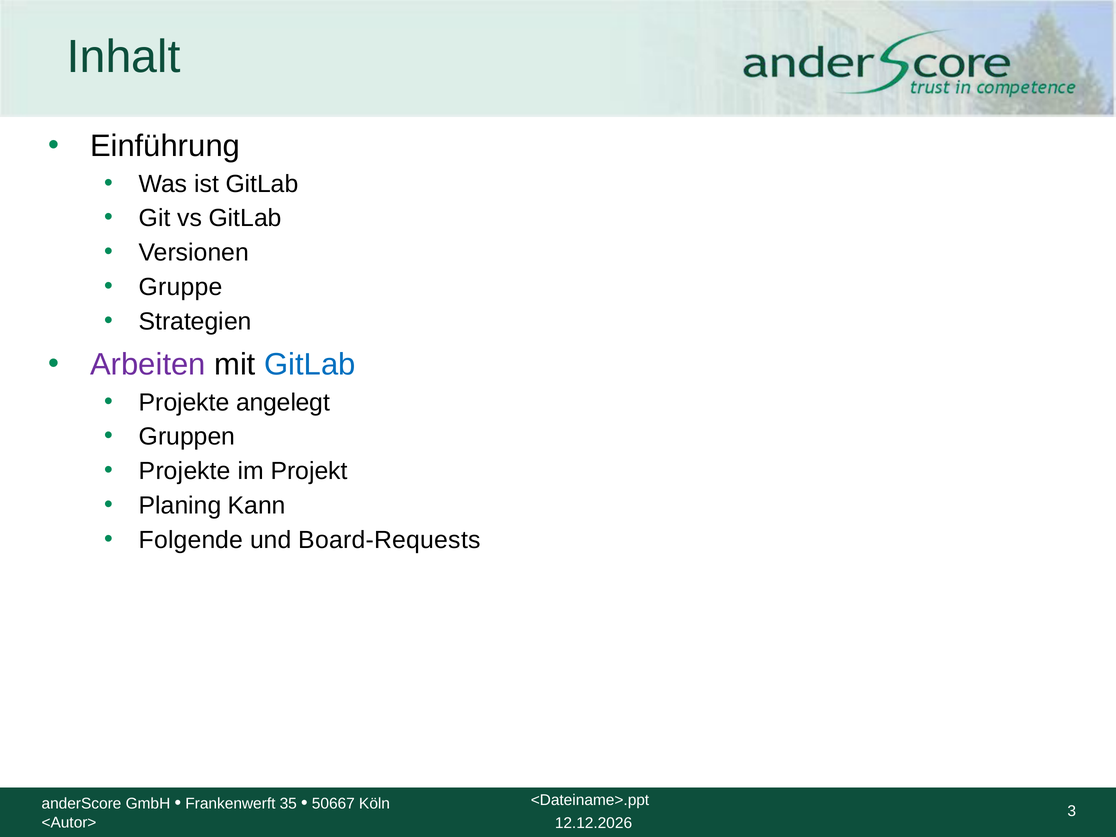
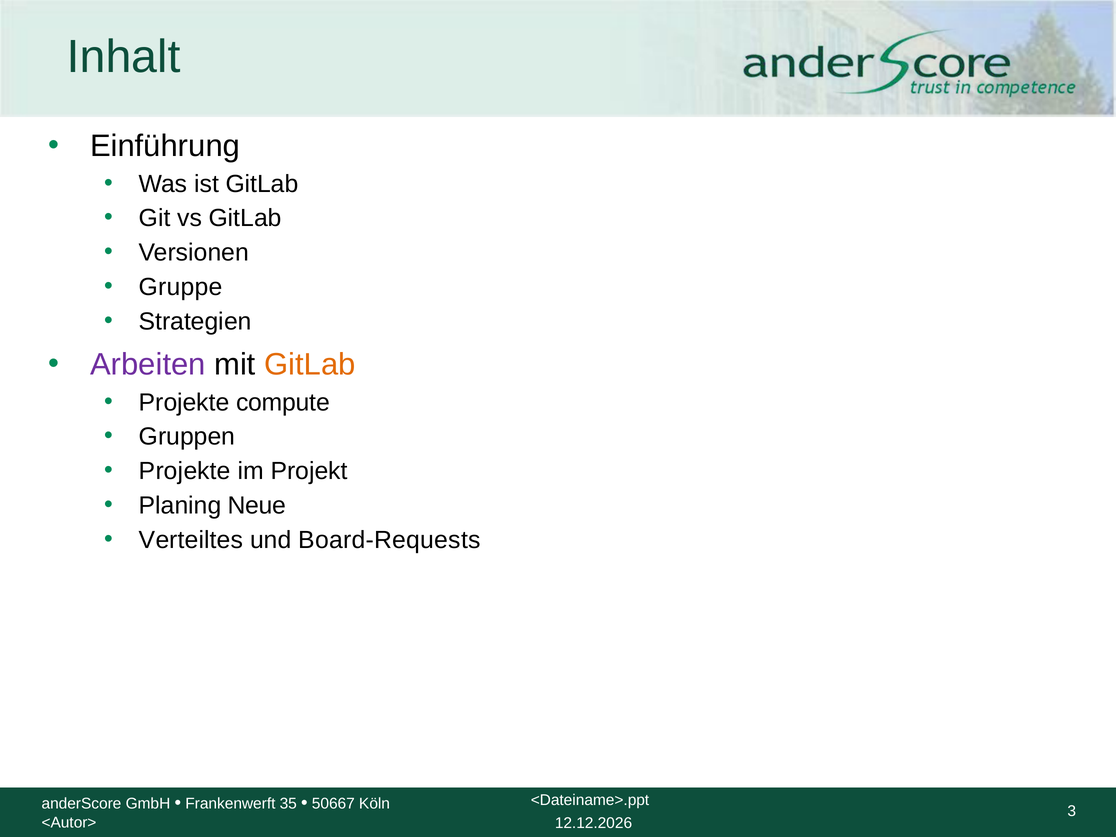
GitLab at (310, 365) colour: blue -> orange
angelegt: angelegt -> compute
Kann: Kann -> Neue
Folgende: Folgende -> Verteiltes
